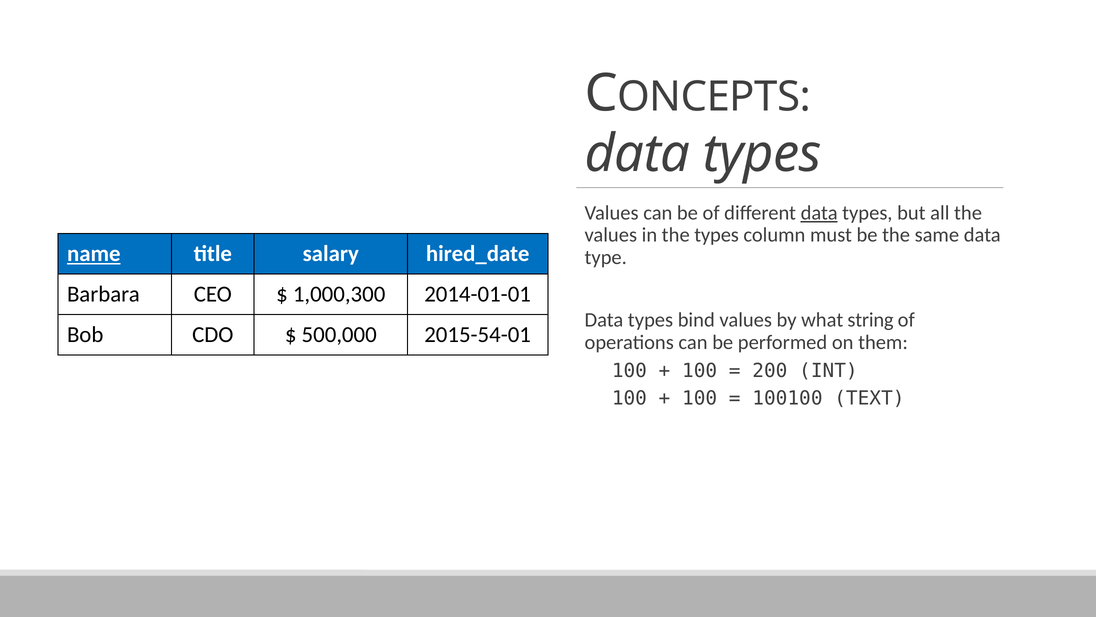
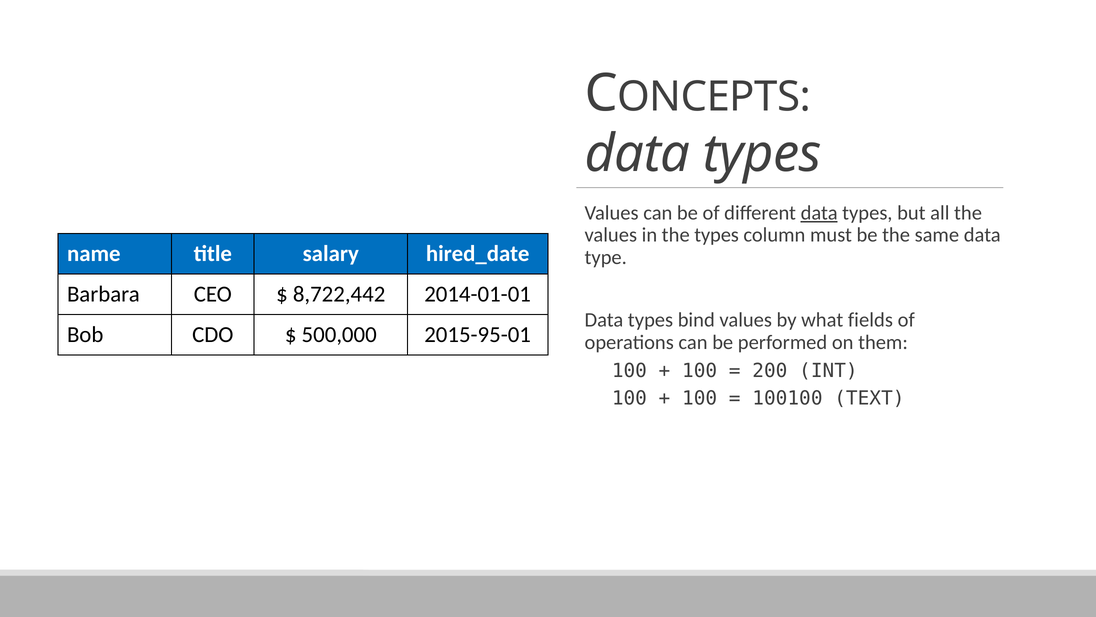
name underline: present -> none
1,000,300: 1,000,300 -> 8,722,442
string: string -> fields
2015-54-01: 2015-54-01 -> 2015-95-01
